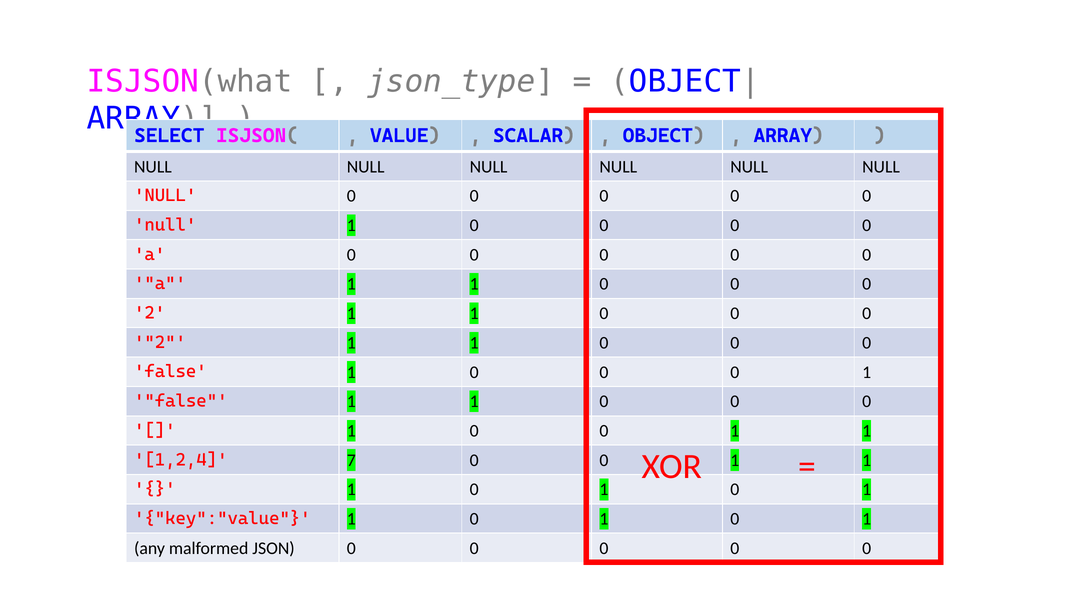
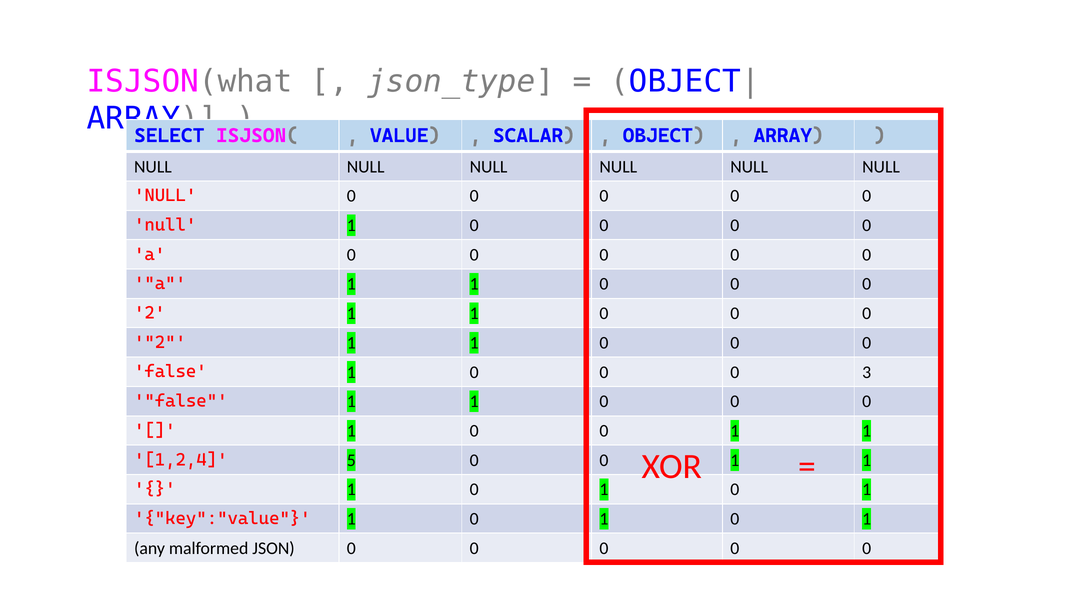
0 0 0 1: 1 -> 3
7: 7 -> 5
